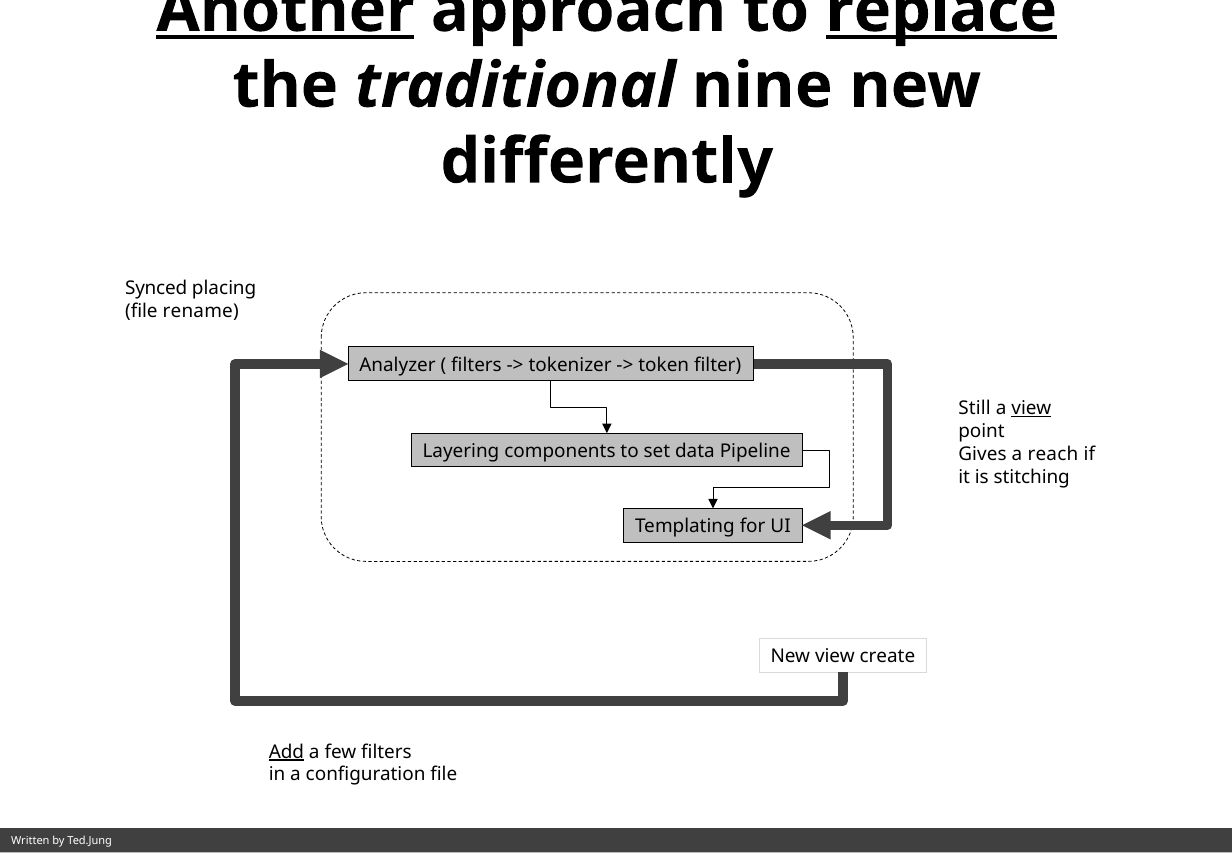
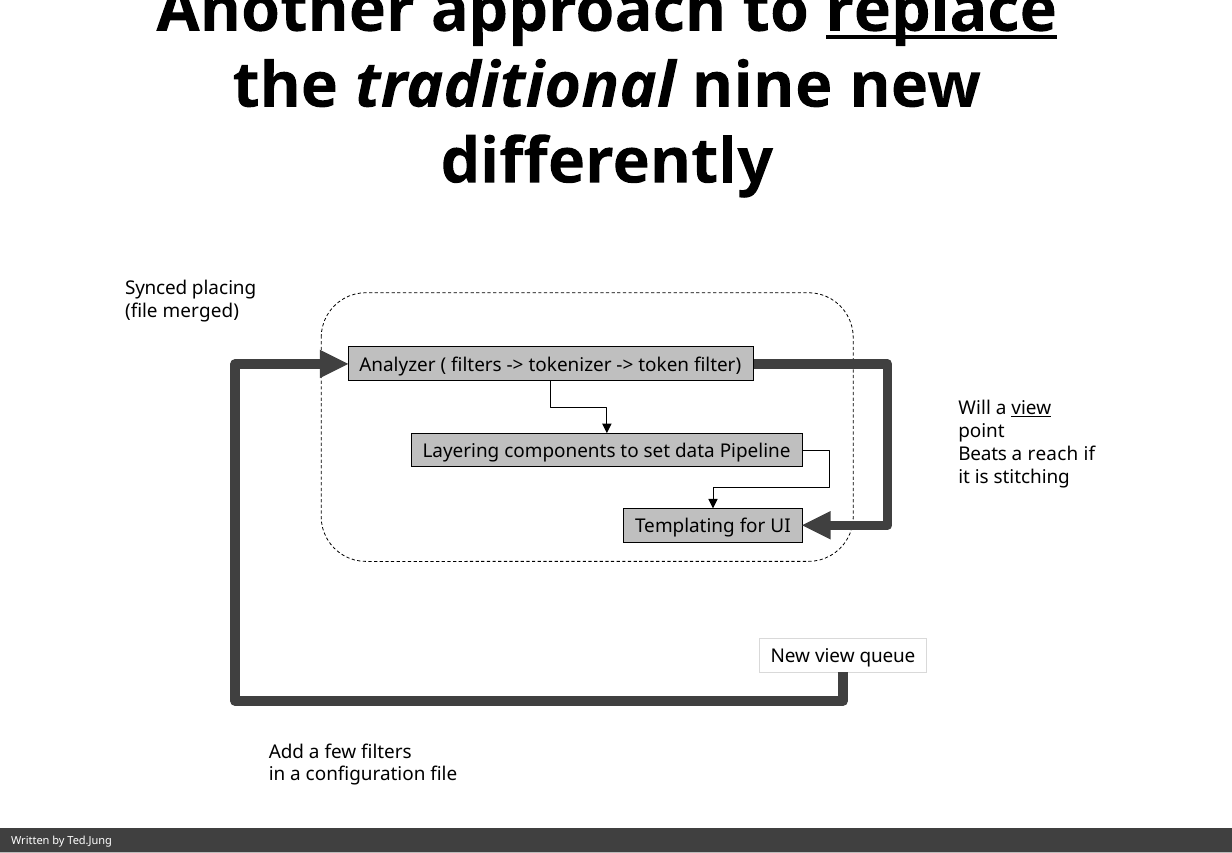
Another underline: present -> none
rename: rename -> merged
Still: Still -> Will
Gives: Gives -> Beats
create: create -> queue
Add underline: present -> none
